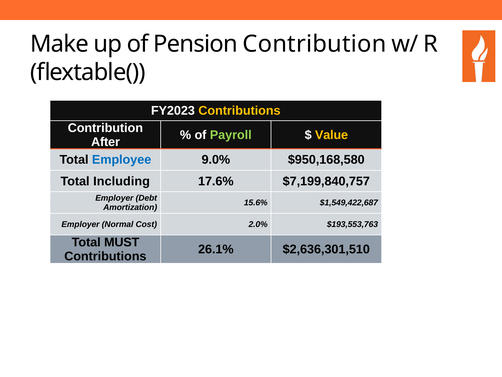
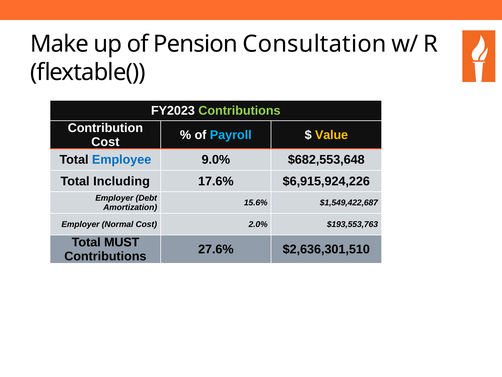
Pension Contribution: Contribution -> Consultation
Contributions at (239, 111) colour: yellow -> light green
Payroll colour: light green -> light blue
After at (106, 142): After -> Cost
$950,168,580: $950,168,580 -> $682,553,648
$7,199,840,757: $7,199,840,757 -> $6,915,924,226
26.1%: 26.1% -> 27.6%
